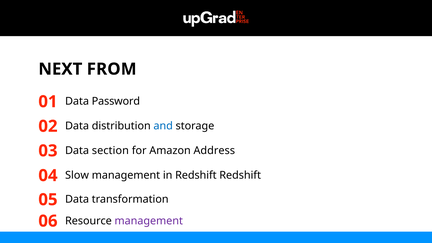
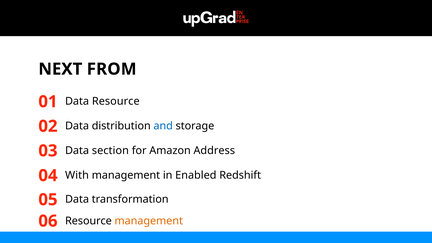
Data Password: Password -> Resource
Slow: Slow -> With
in Redshift: Redshift -> Enabled
management at (149, 221) colour: purple -> orange
